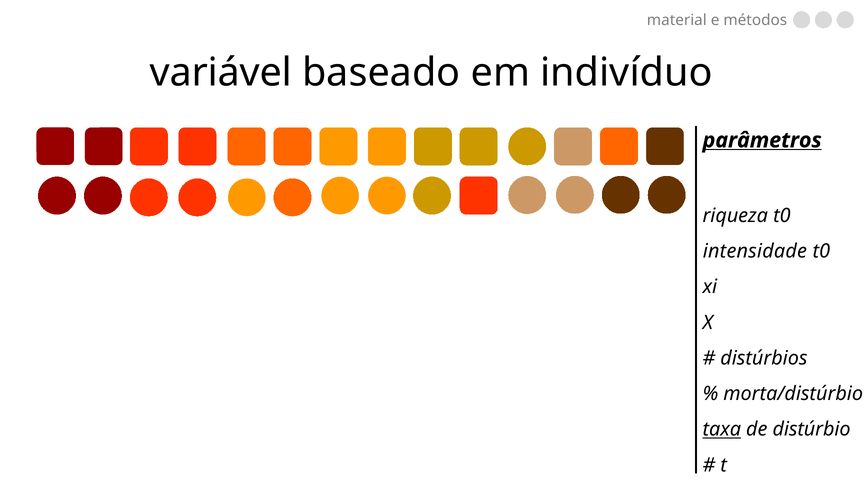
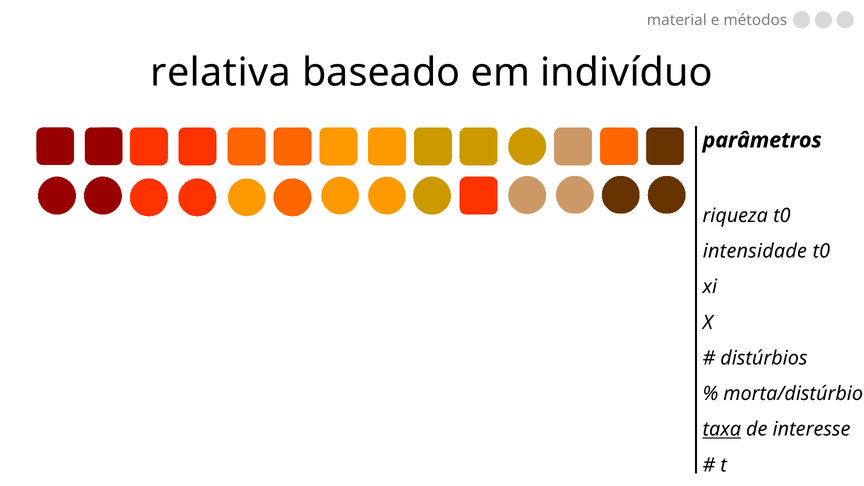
variável: variável -> relativa
parâmetros underline: present -> none
distúrbio: distúrbio -> interesse
